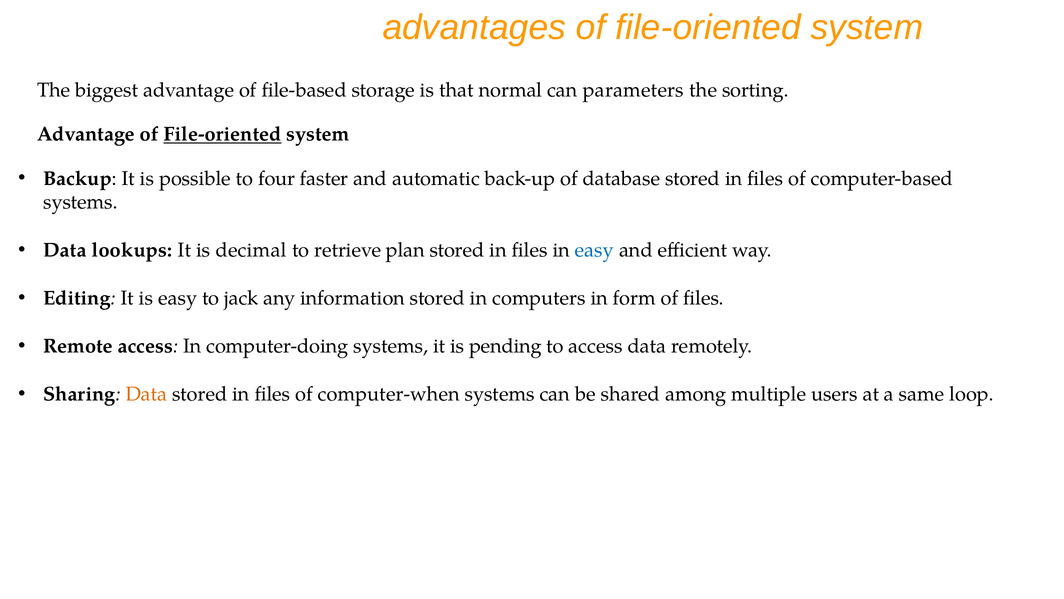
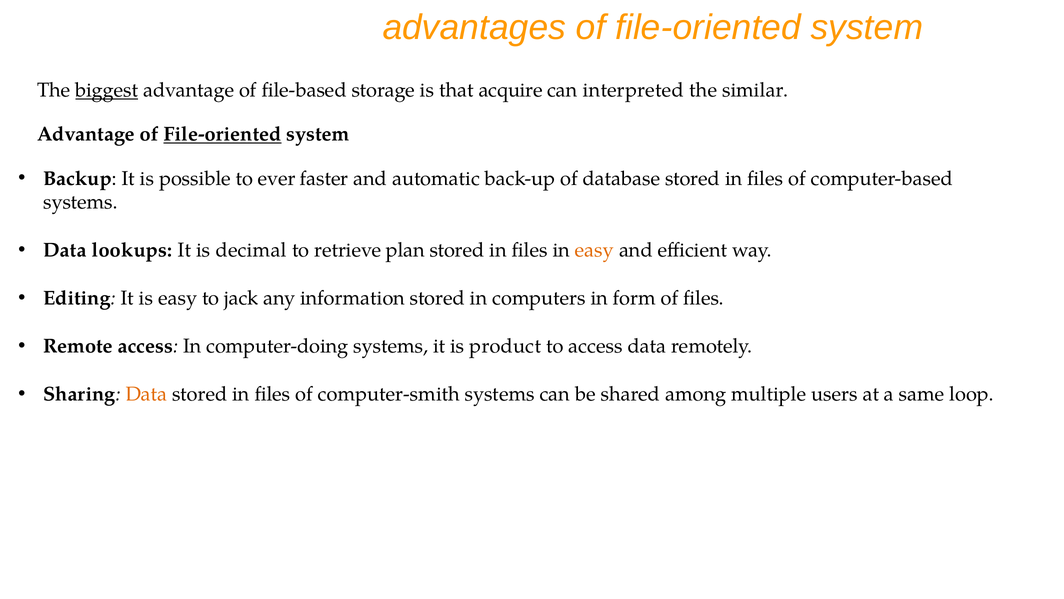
biggest underline: none -> present
normal: normal -> acquire
parameters: parameters -> interpreted
sorting: sorting -> similar
four: four -> ever
easy at (594, 250) colour: blue -> orange
pending: pending -> product
computer-when: computer-when -> computer-smith
